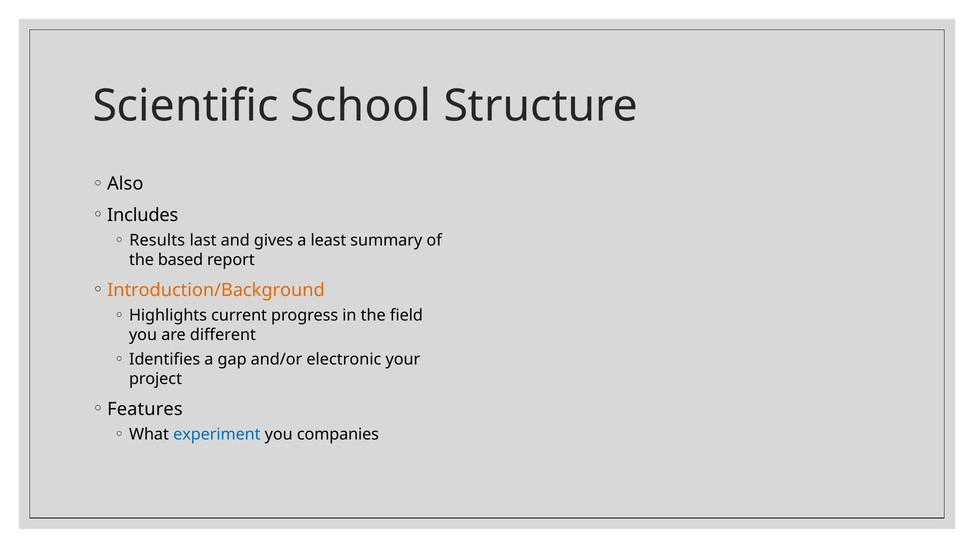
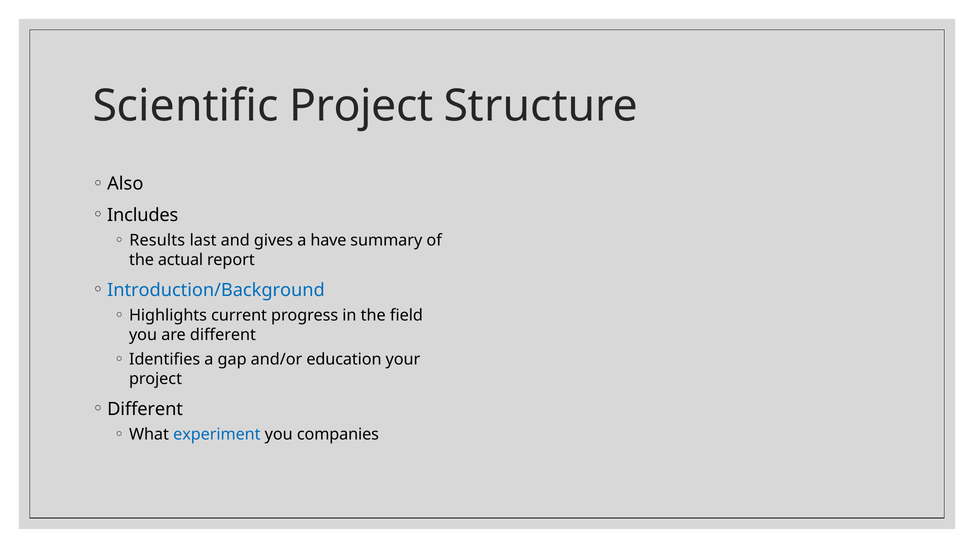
Scientific School: School -> Project
least: least -> have
based: based -> actual
Introduction/Background colour: orange -> blue
electronic: electronic -> education
Features at (145, 409): Features -> Different
